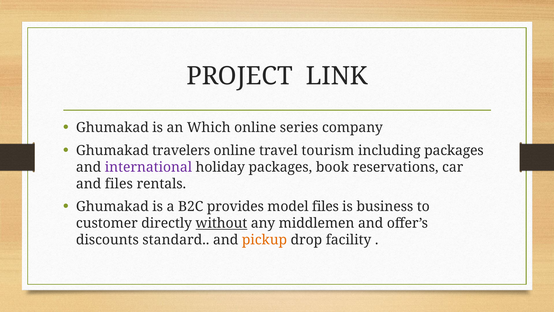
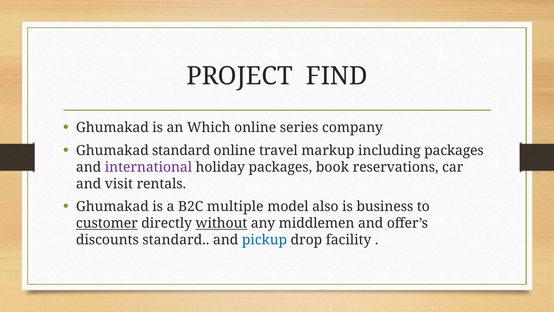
LINK: LINK -> FIND
Ghumakad travelers: travelers -> standard
tourism: tourism -> markup
and files: files -> visit
provides: provides -> multiple
model files: files -> also
customer underline: none -> present
pickup colour: orange -> blue
